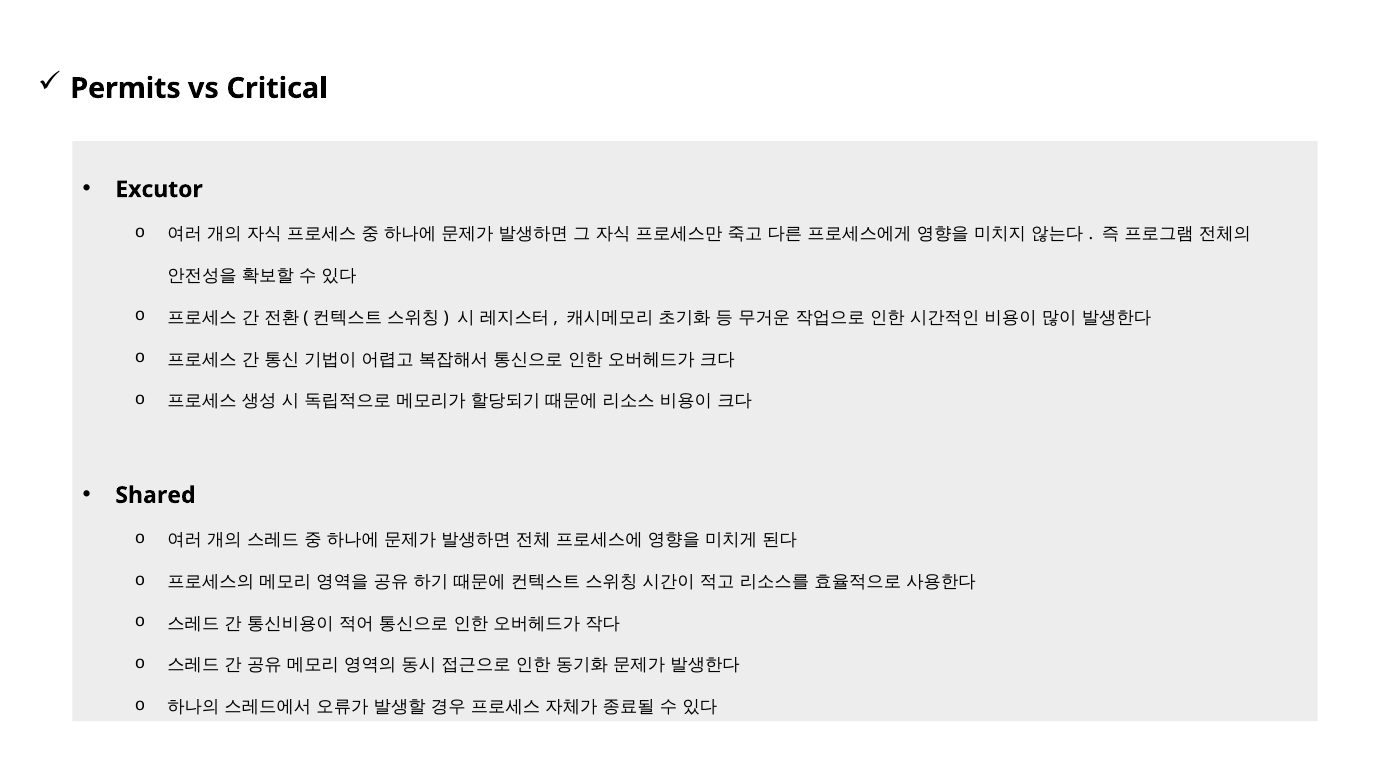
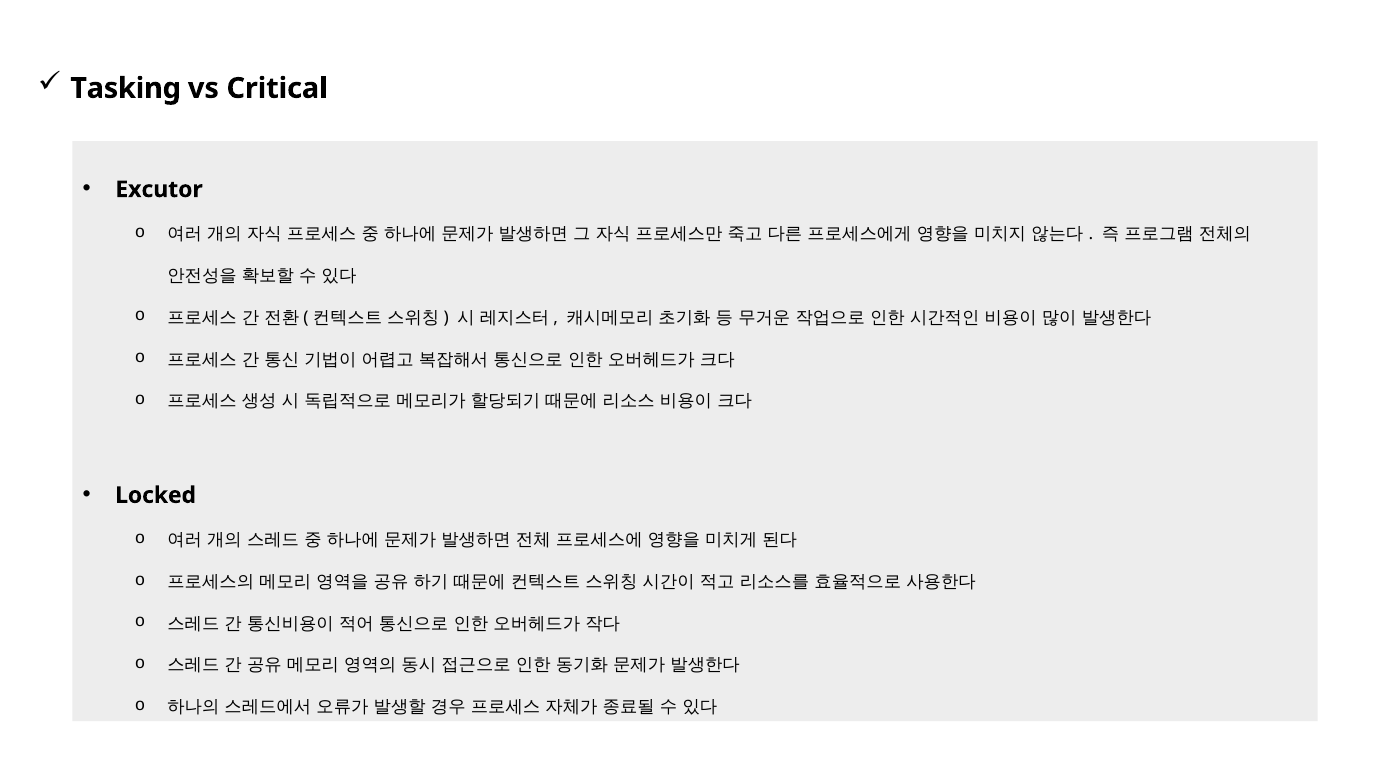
Permits: Permits -> Tasking
Shared: Shared -> Locked
